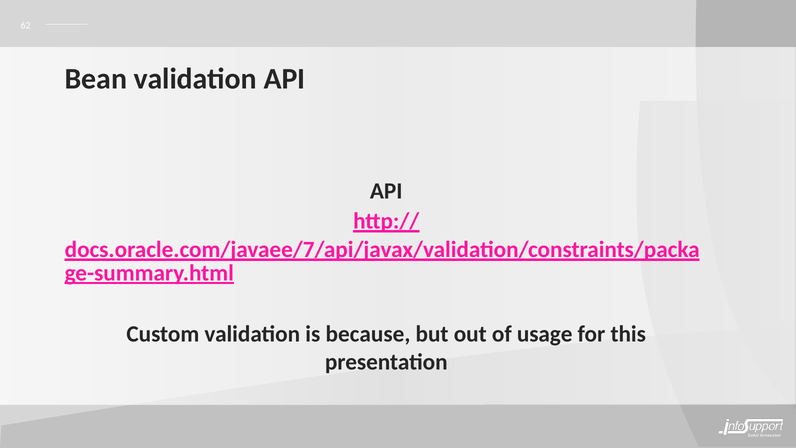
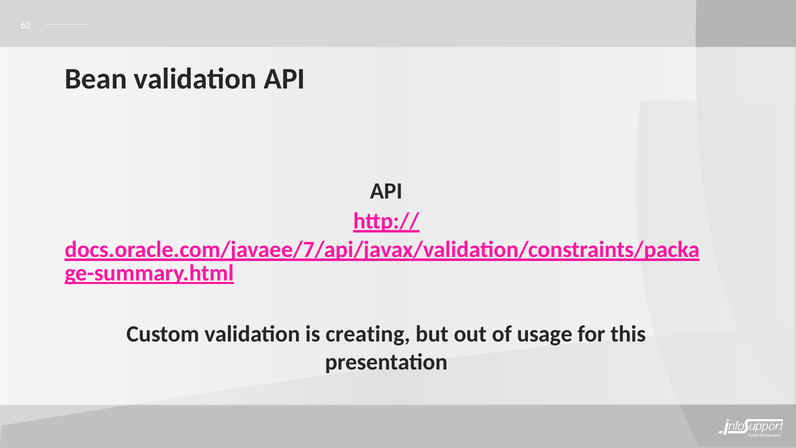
because: because -> creating
